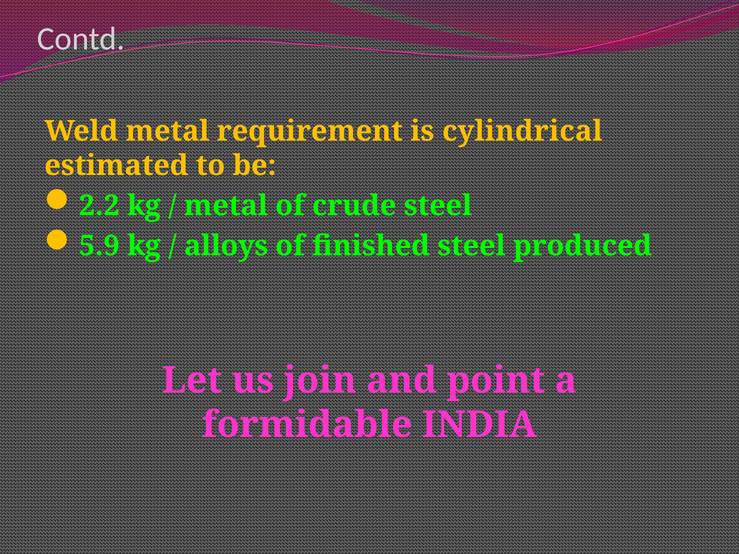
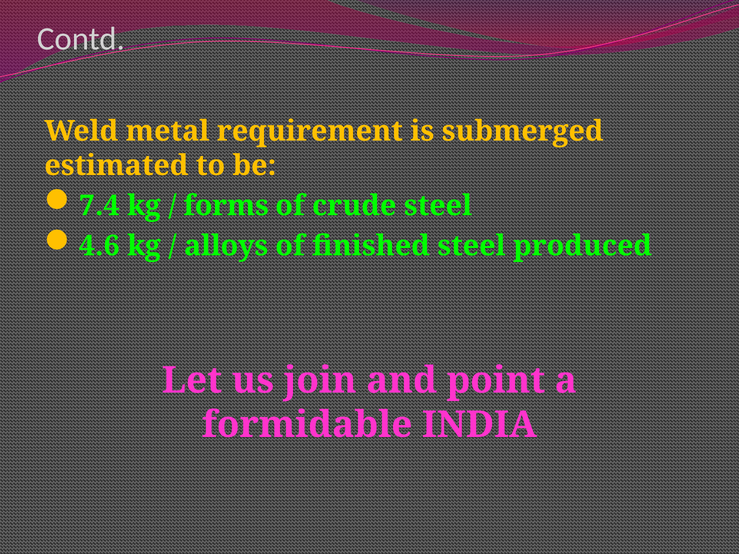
cylindrical: cylindrical -> submerged
2.2: 2.2 -> 7.4
metal at (226, 206): metal -> forms
5.9: 5.9 -> 4.6
